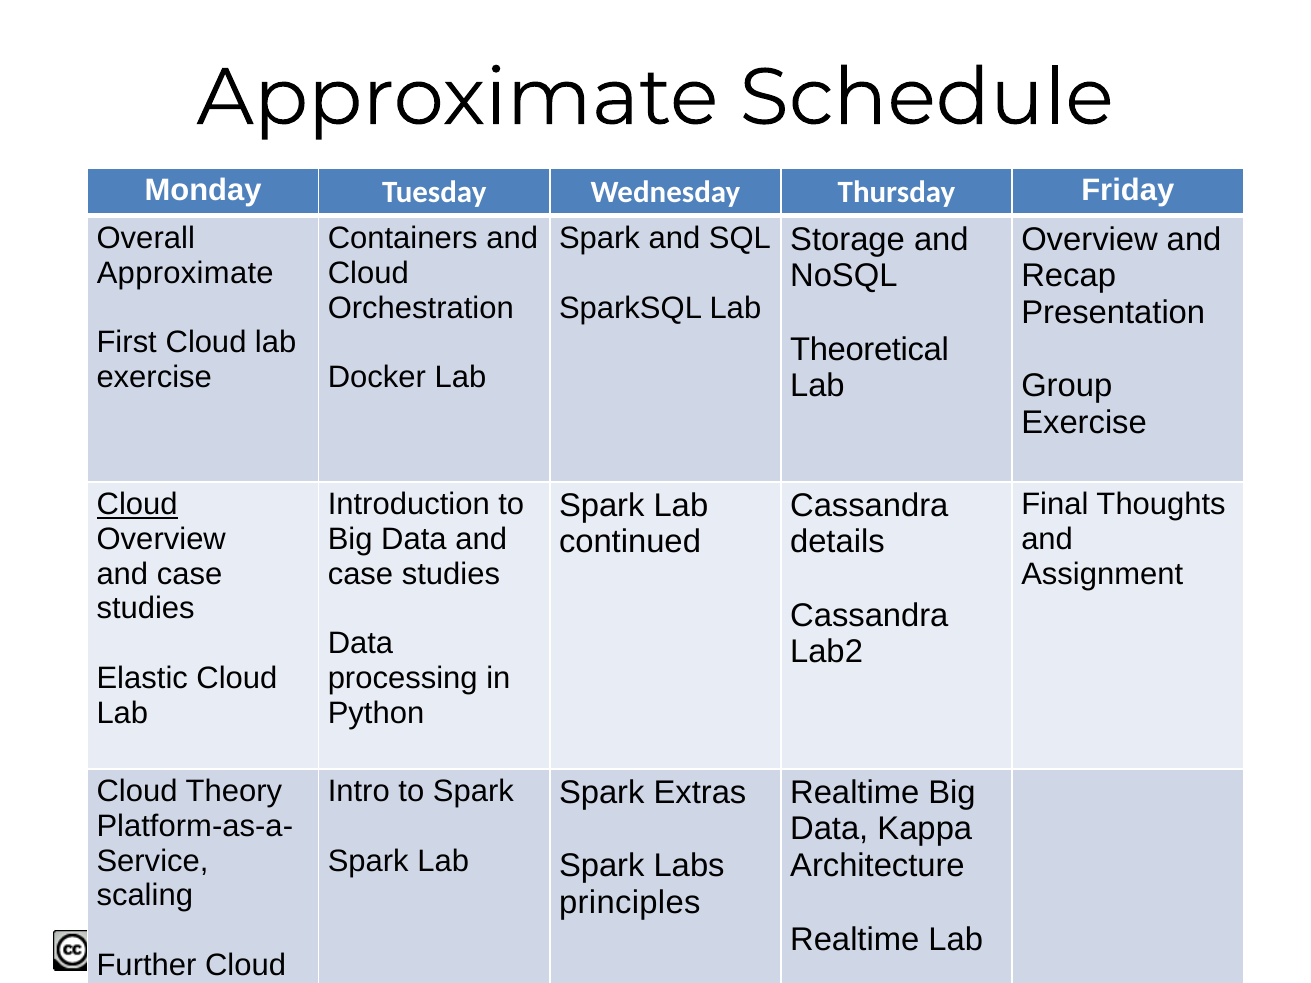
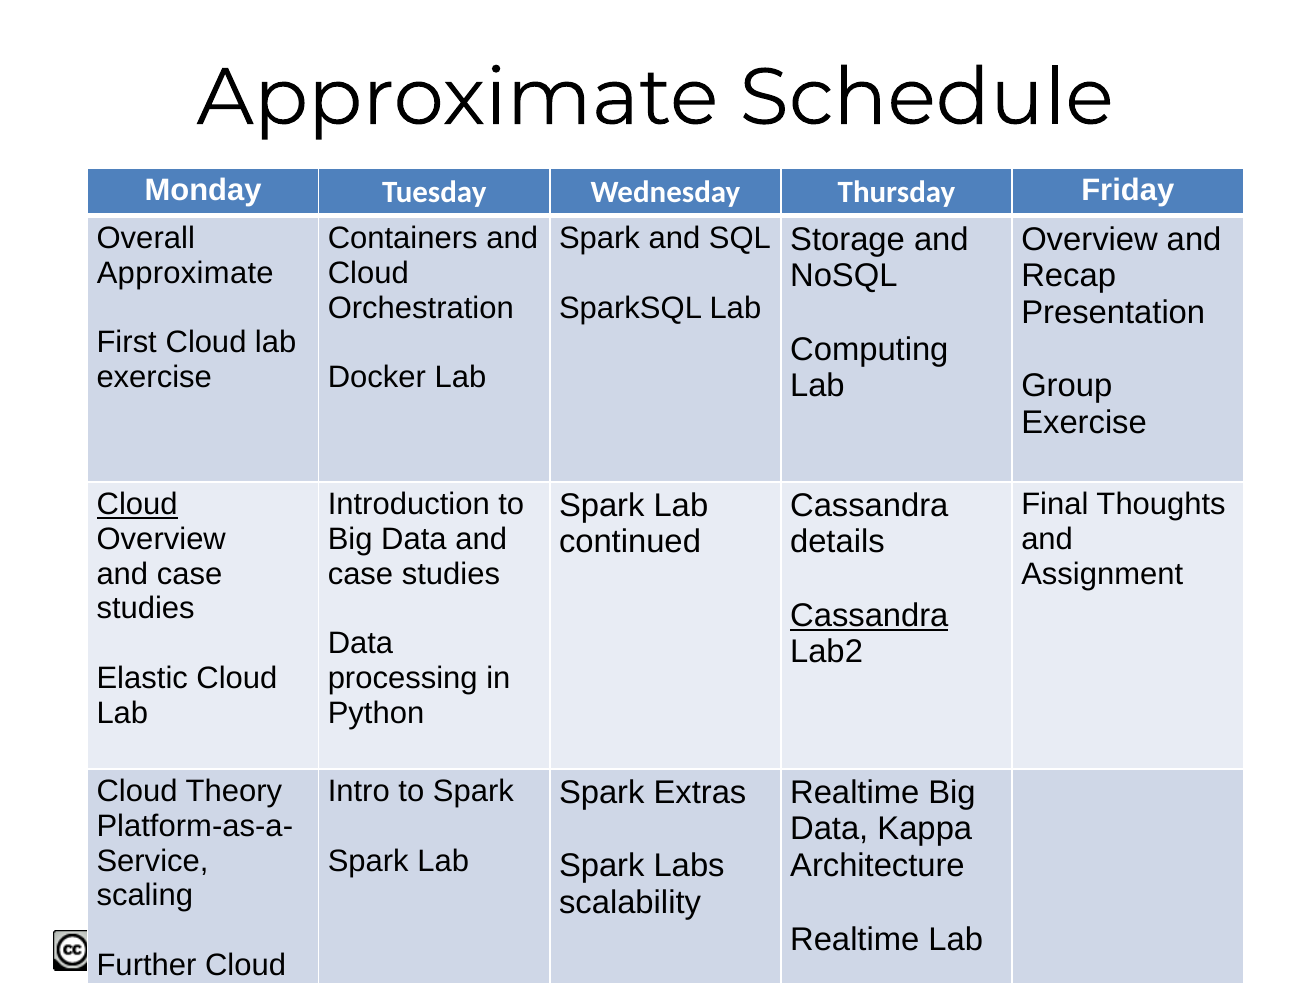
Theoretical: Theoretical -> Computing
Cassandra at (869, 616) underline: none -> present
principles: principles -> scalability
